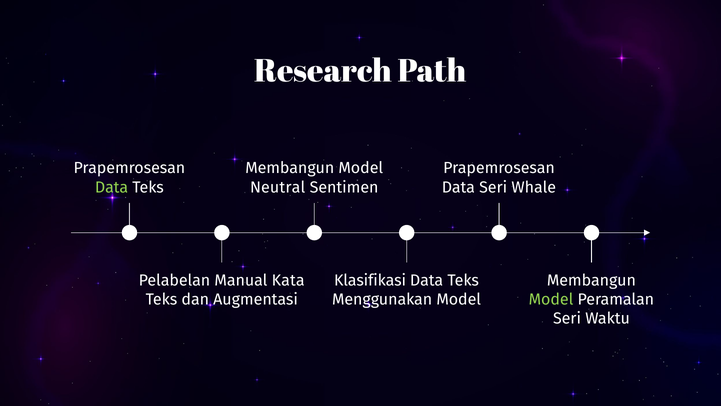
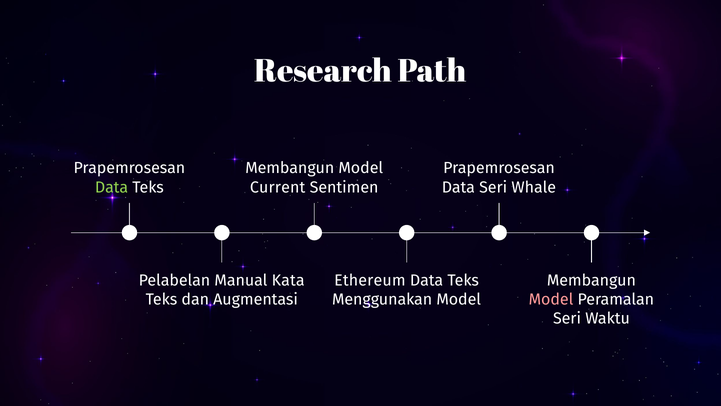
Neutral: Neutral -> Current
Klasifikasi: Klasifikasi -> Ethereum
Model at (551, 299) colour: light green -> pink
